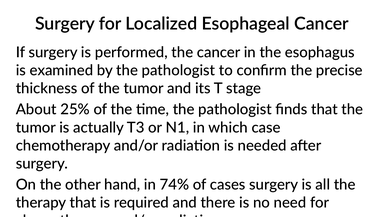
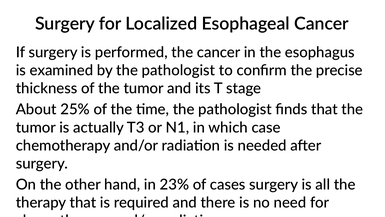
74%: 74% -> 23%
